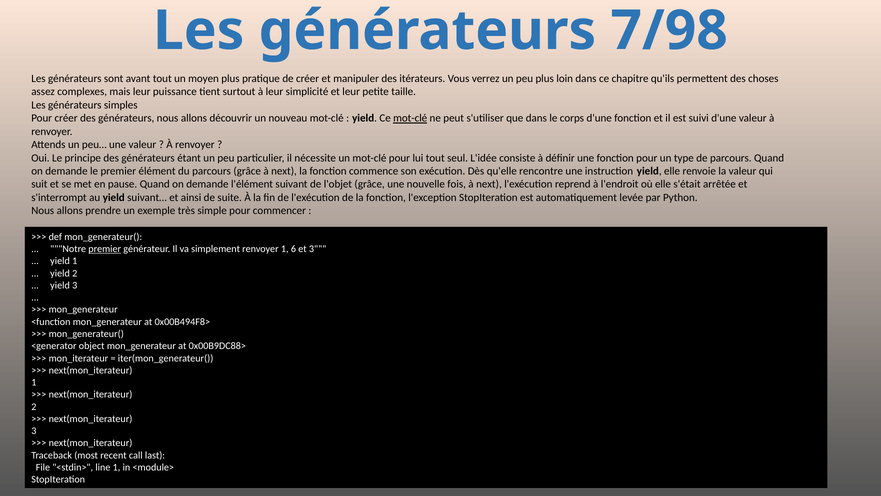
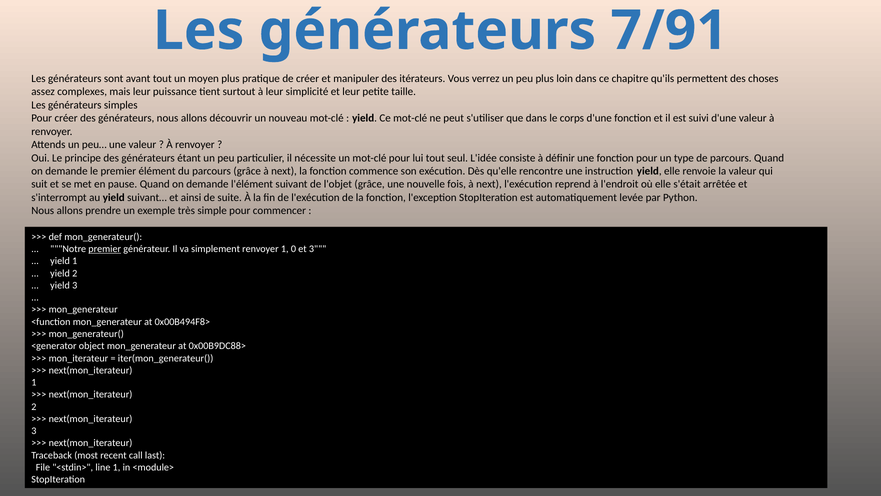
7/98: 7/98 -> 7/91
mot-clé at (410, 118) underline: present -> none
6: 6 -> 0
